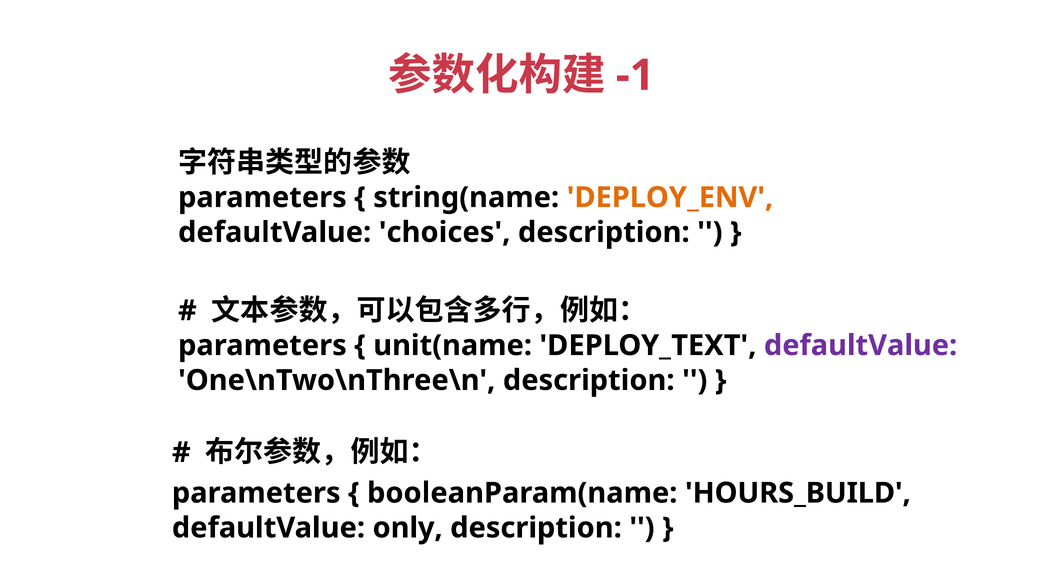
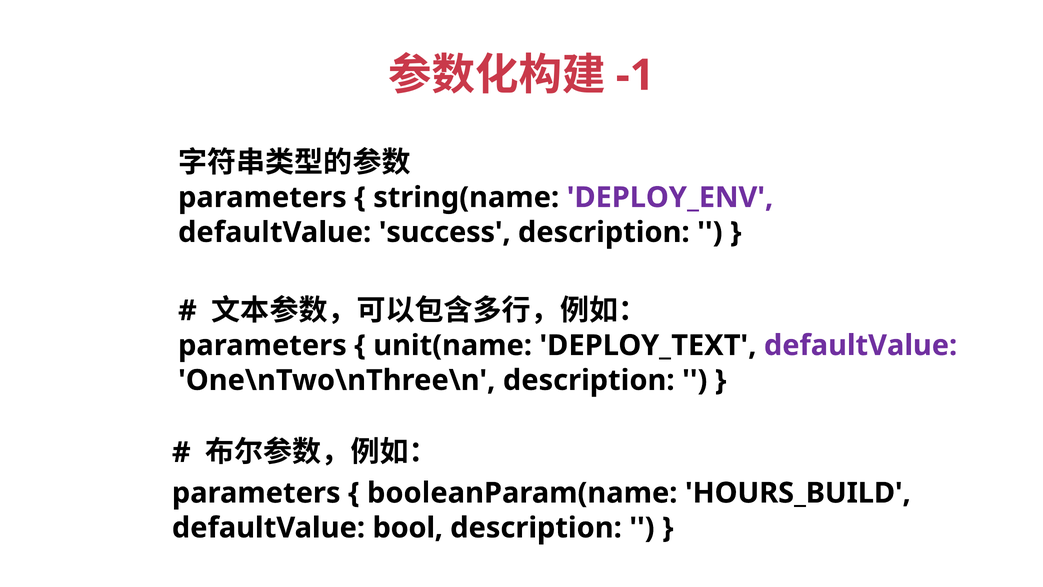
DEPLOY_ENV colour: orange -> purple
choices: choices -> success
only: only -> bool
